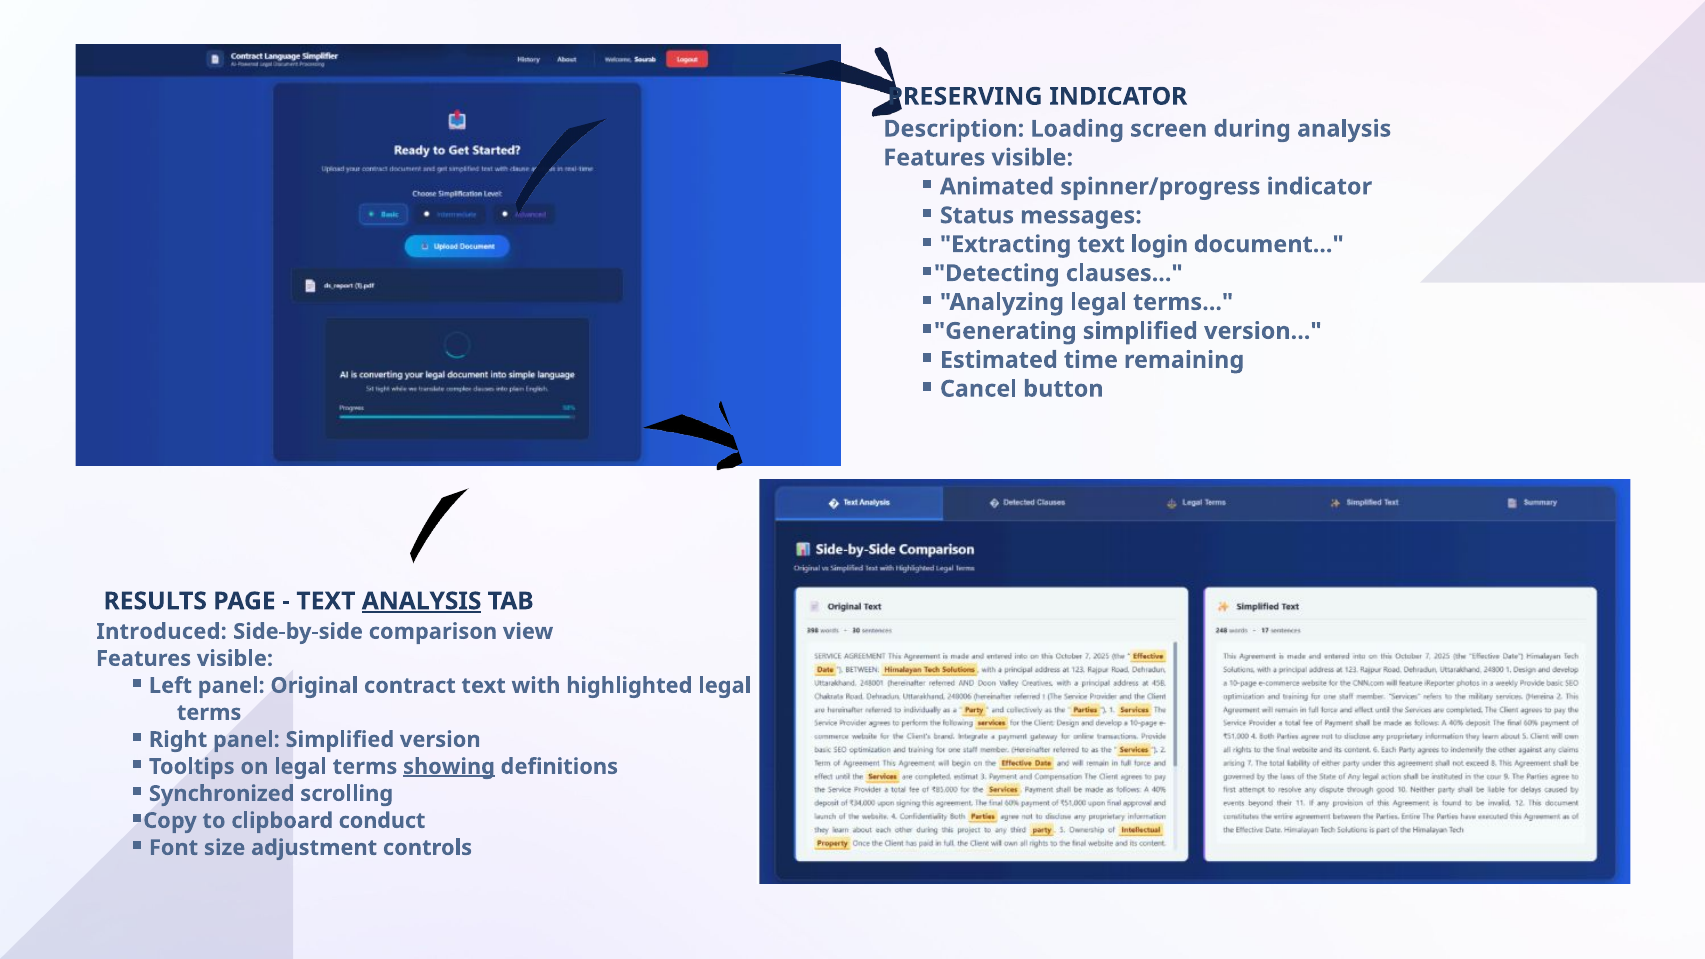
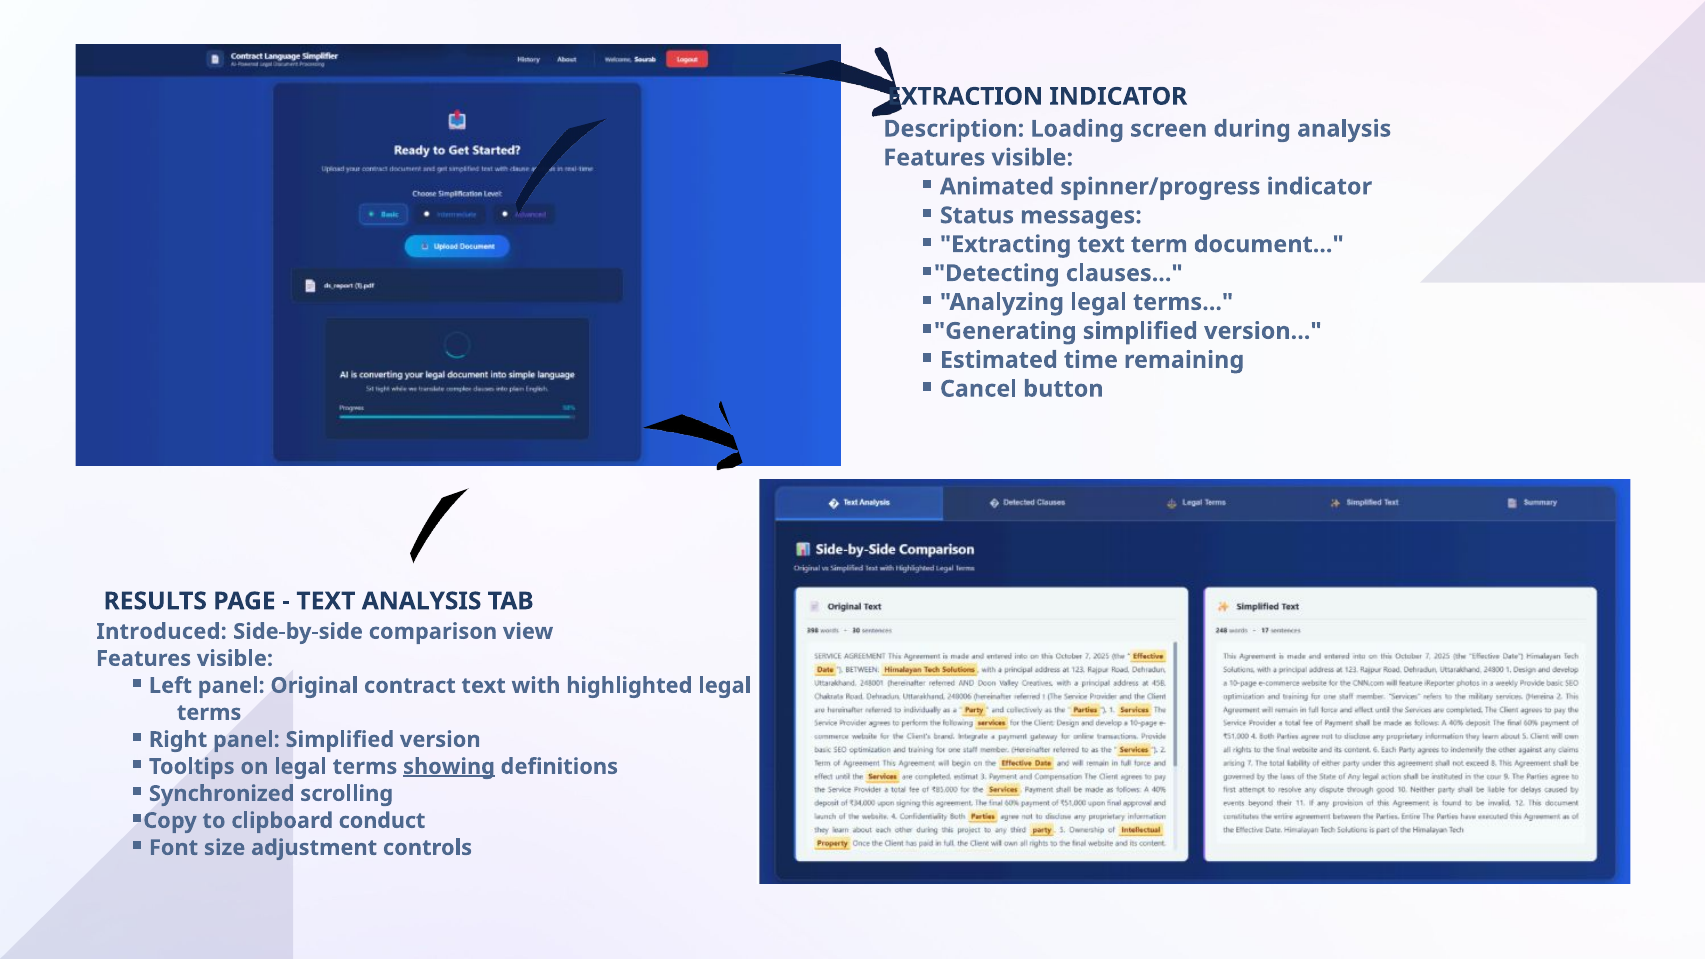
PRESERVING: PRESERVING -> EXTRACTION
login: login -> term
ANALYSIS at (422, 601) underline: present -> none
